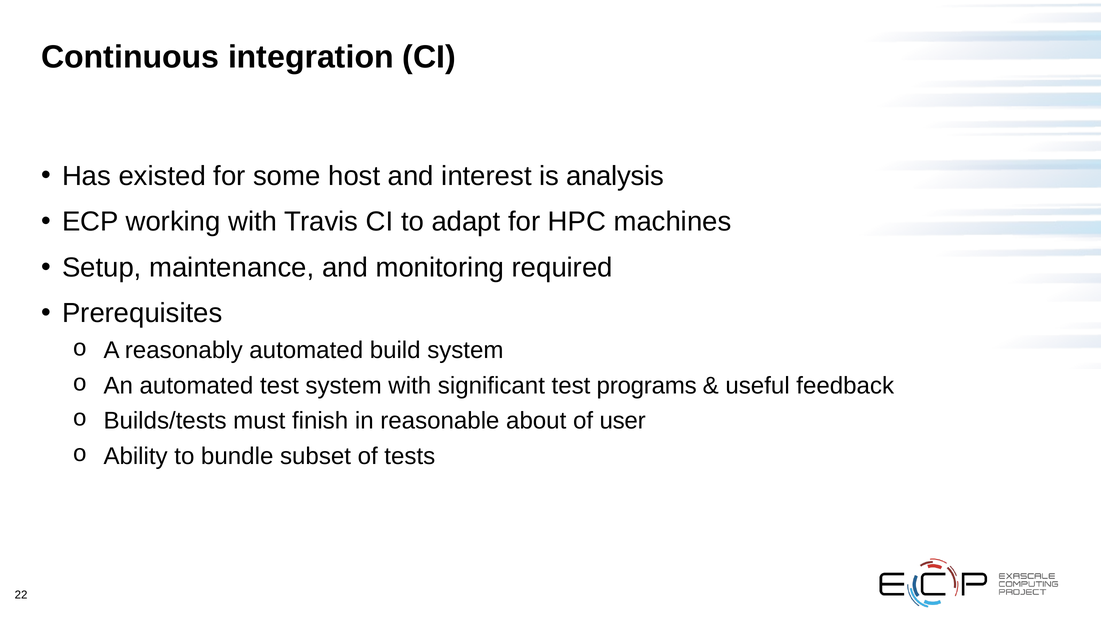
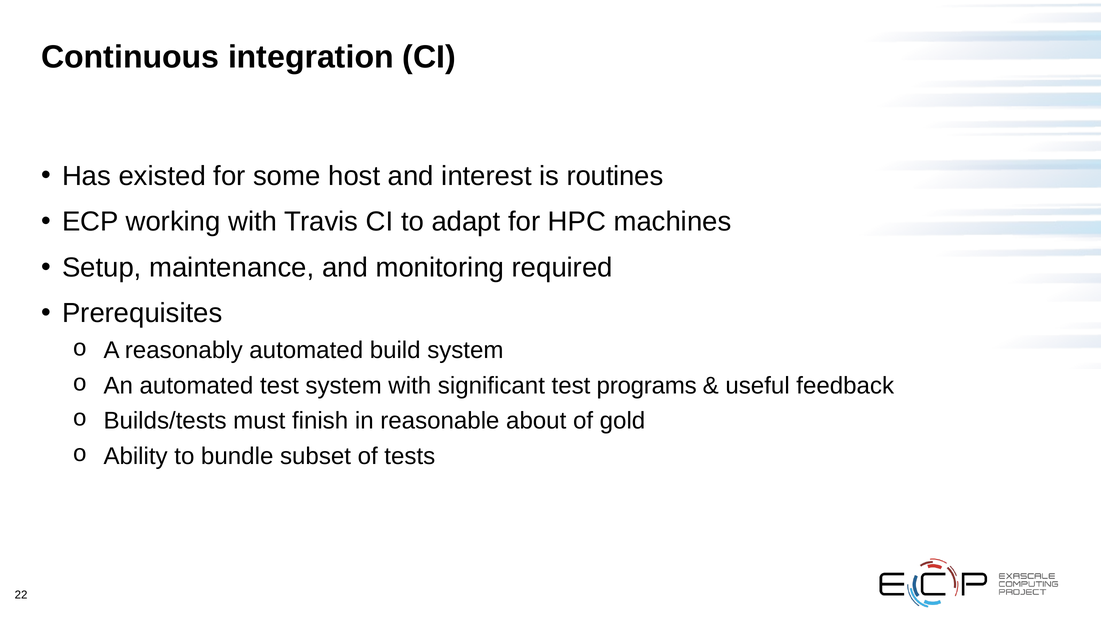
analysis: analysis -> routines
user: user -> gold
